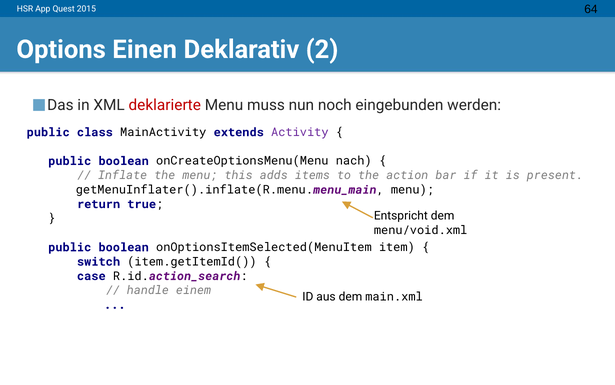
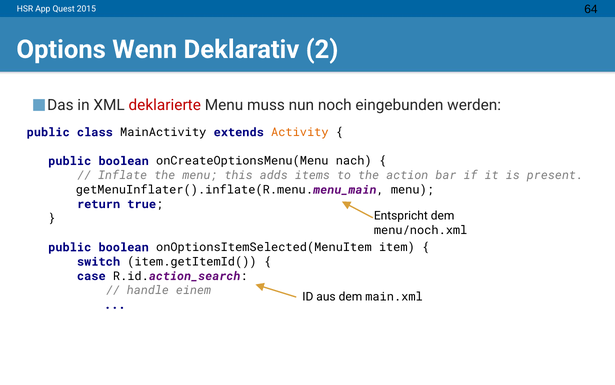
Einen: Einen -> Wenn
Activity colour: purple -> orange
menu/void.xml: menu/void.xml -> menu/noch.xml
